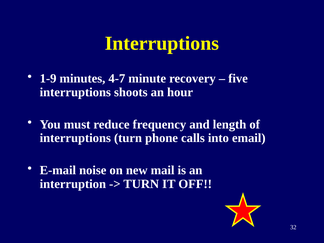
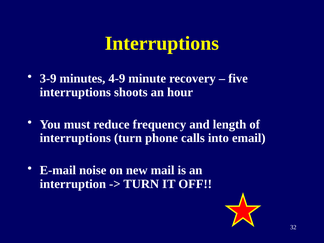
1-9: 1-9 -> 3-9
4-7: 4-7 -> 4-9
